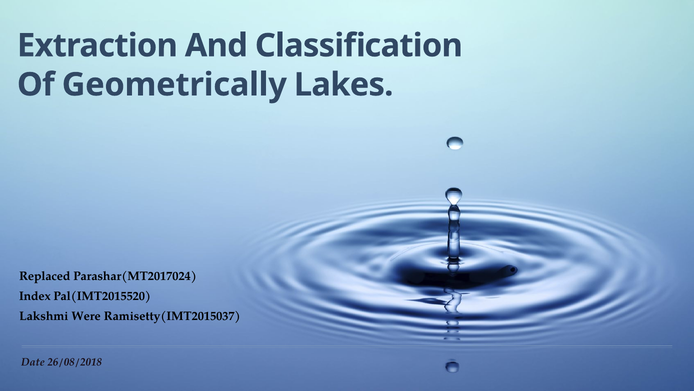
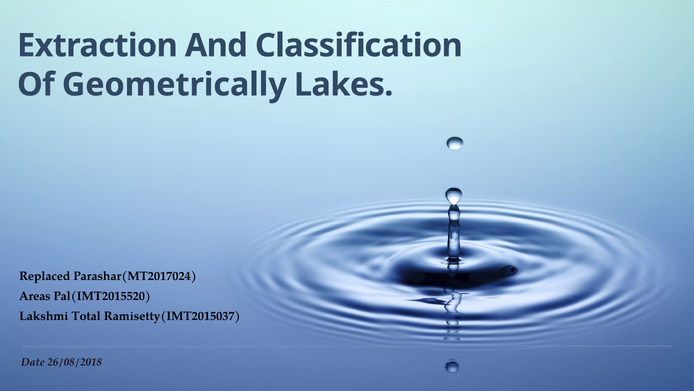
Index: Index -> Areas
Were: Were -> Total
